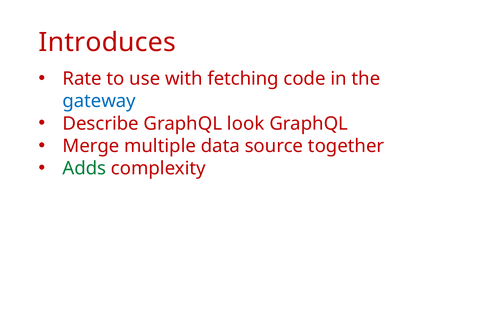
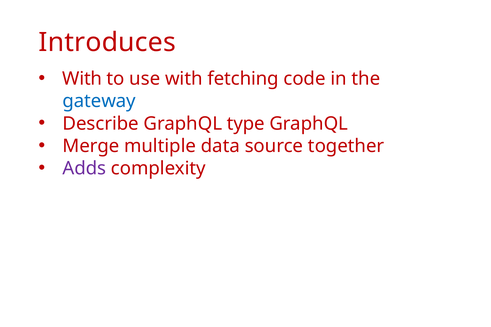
Rate at (82, 79): Rate -> With
look: look -> type
Adds colour: green -> purple
